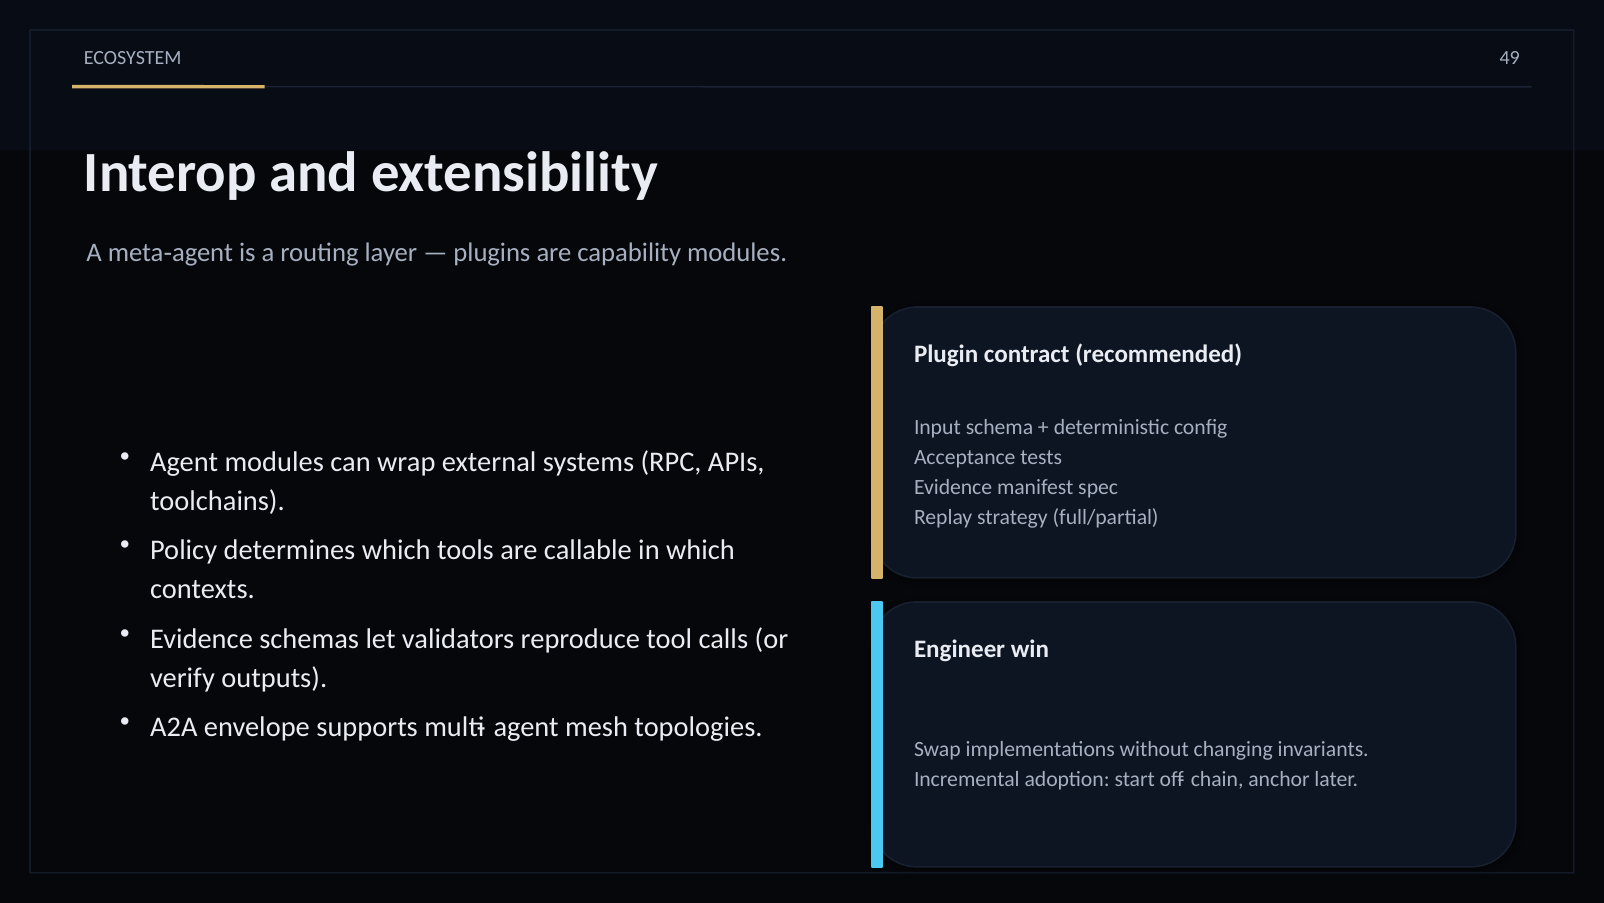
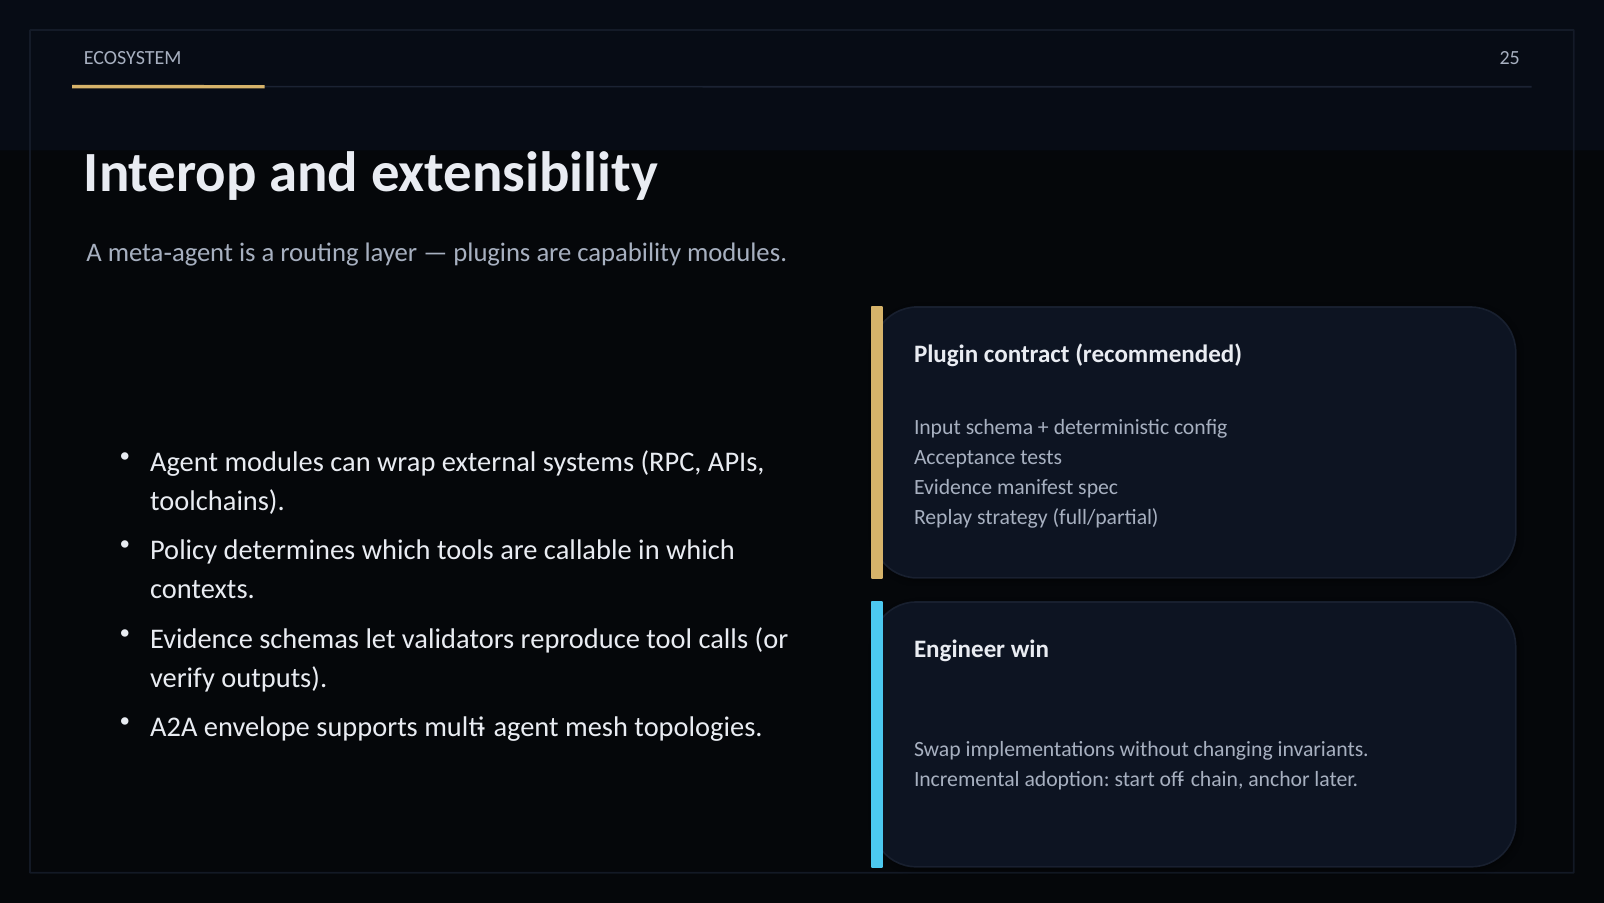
49: 49 -> 25
